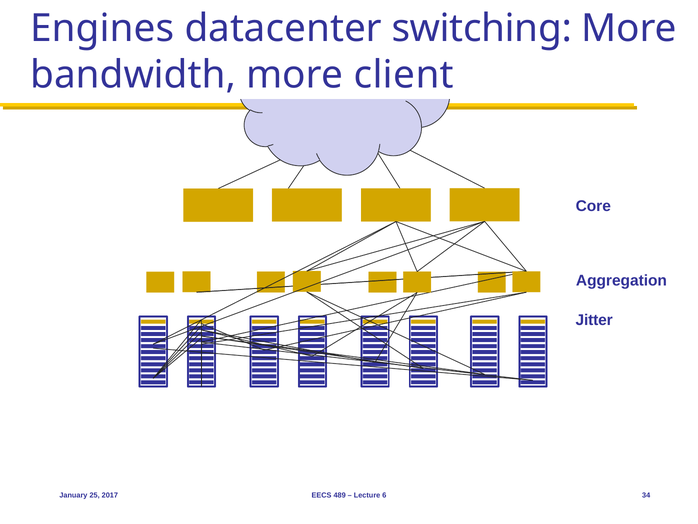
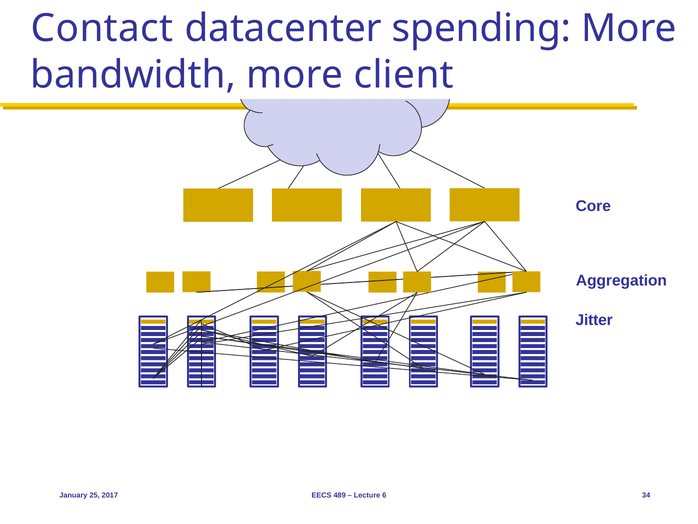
Engines: Engines -> Contact
switching: switching -> spending
